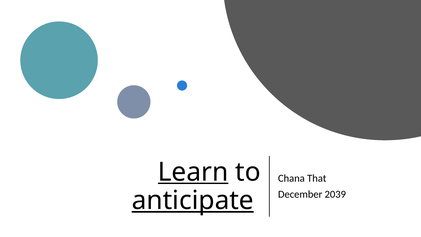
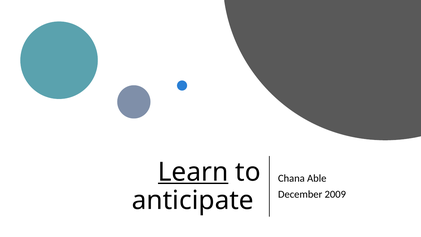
That: That -> Able
2039: 2039 -> 2009
anticipate underline: present -> none
